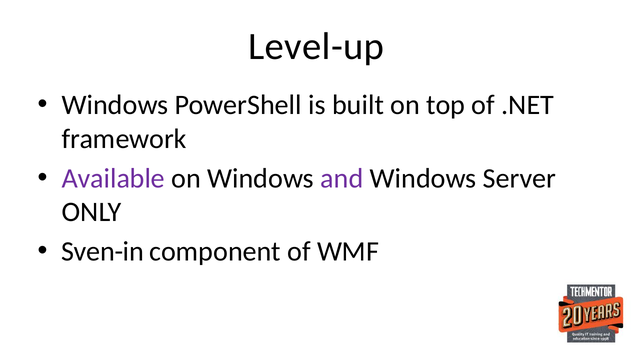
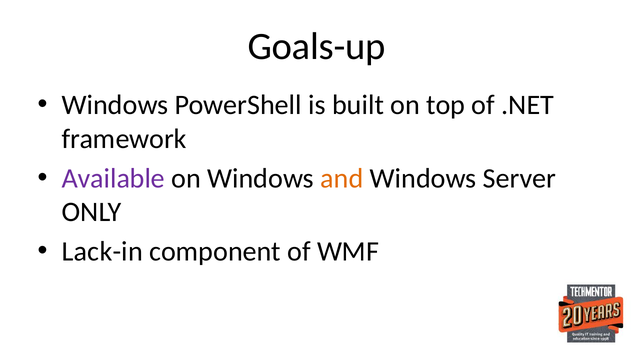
Level-up: Level-up -> Goals-up
and colour: purple -> orange
Sven-in: Sven-in -> Lack-in
